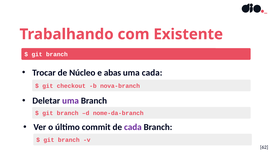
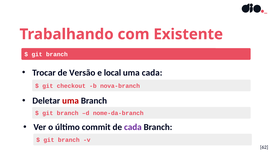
Núcleo: Núcleo -> Versão
abas: abas -> local
uma at (70, 101) colour: purple -> red
